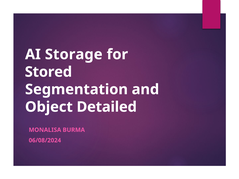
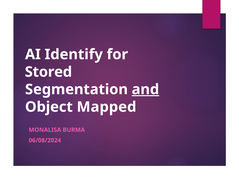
Storage: Storage -> Identify
and underline: none -> present
Detailed: Detailed -> Mapped
